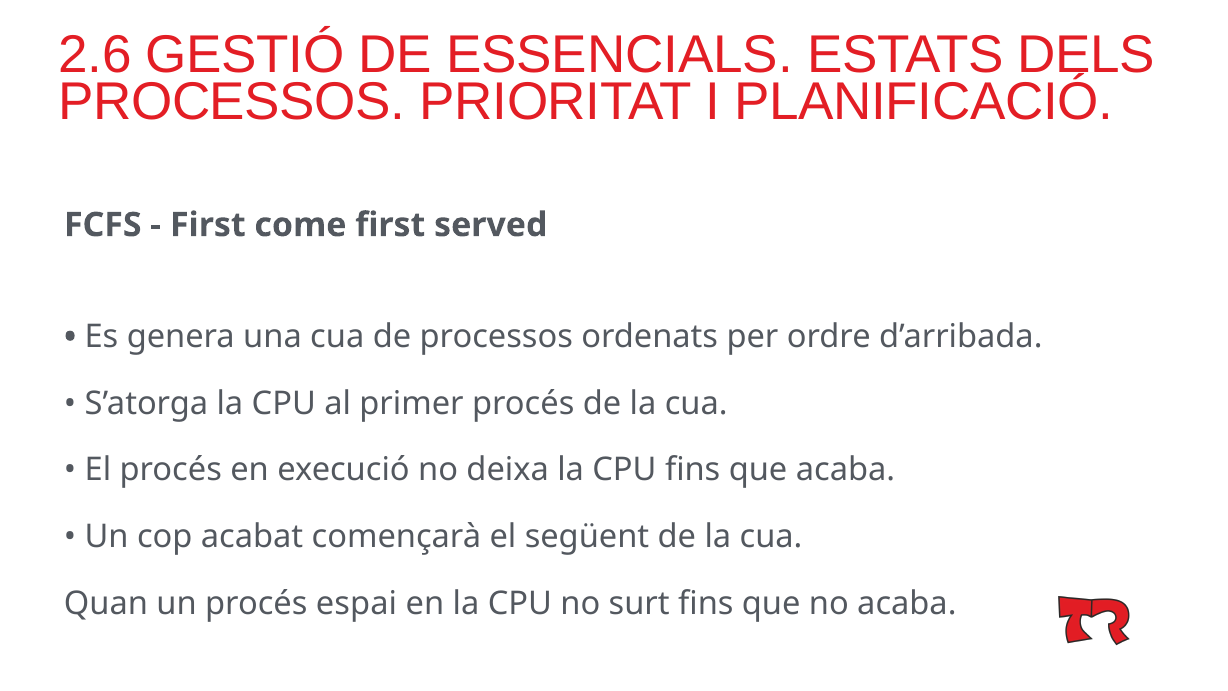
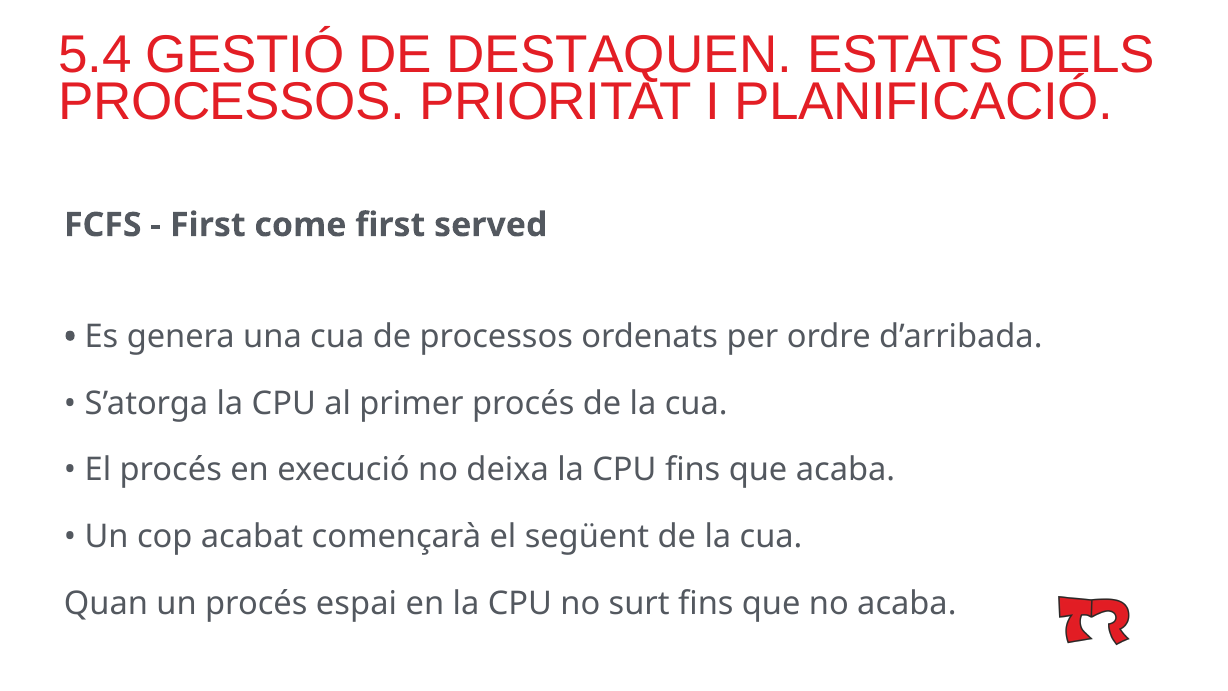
2.6: 2.6 -> 5.4
ESSENCIALS: ESSENCIALS -> DESTAQUEN
